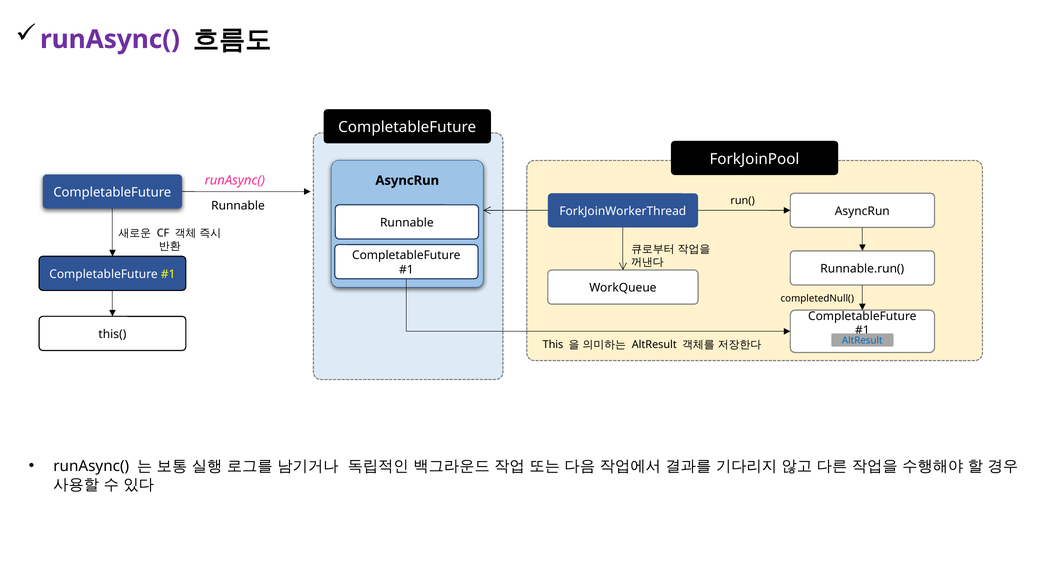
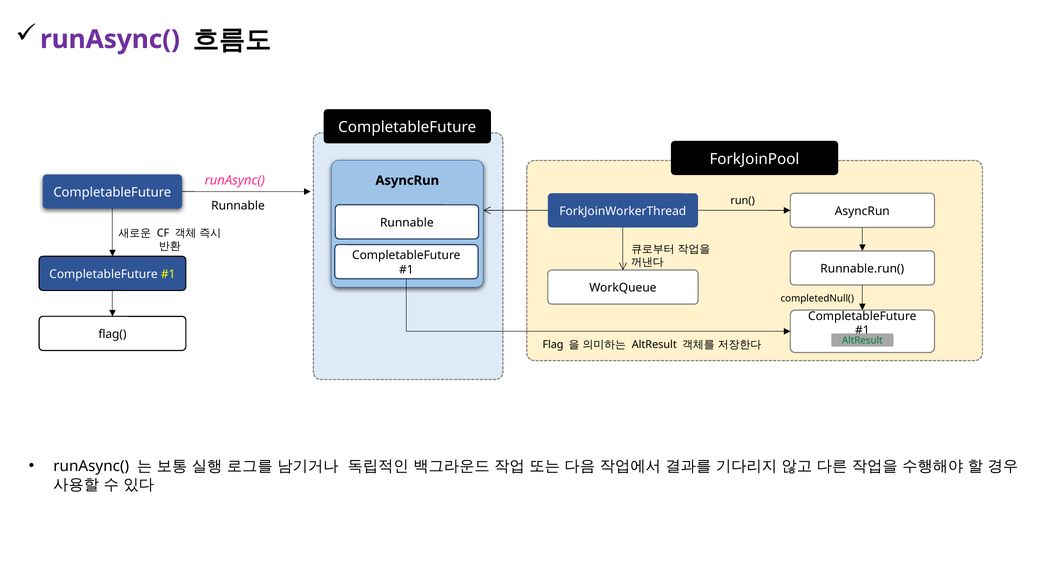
this(: this( -> flag(
AltResult at (862, 341) colour: blue -> green
This: This -> Flag
